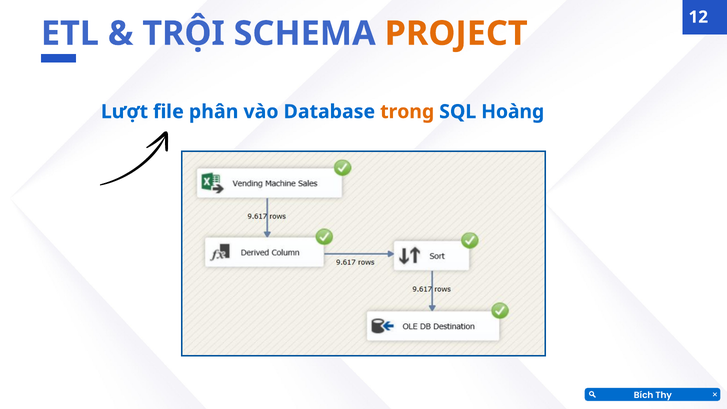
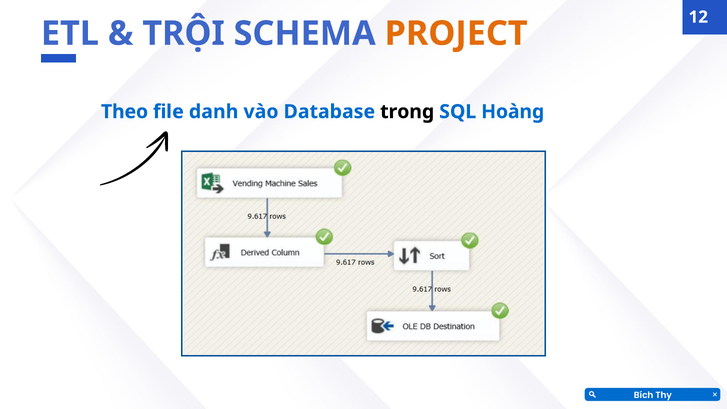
Lượt: Lượt -> Theo
phân: phân -> danh
trong colour: orange -> black
